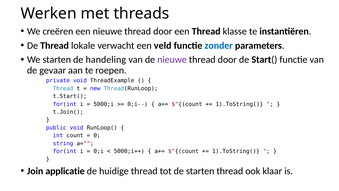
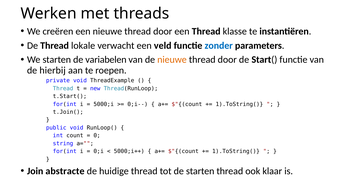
handeling: handeling -> variabelen
nieuwe at (172, 60) colour: purple -> orange
gevaar: gevaar -> hierbij
applicatie: applicatie -> abstracte
